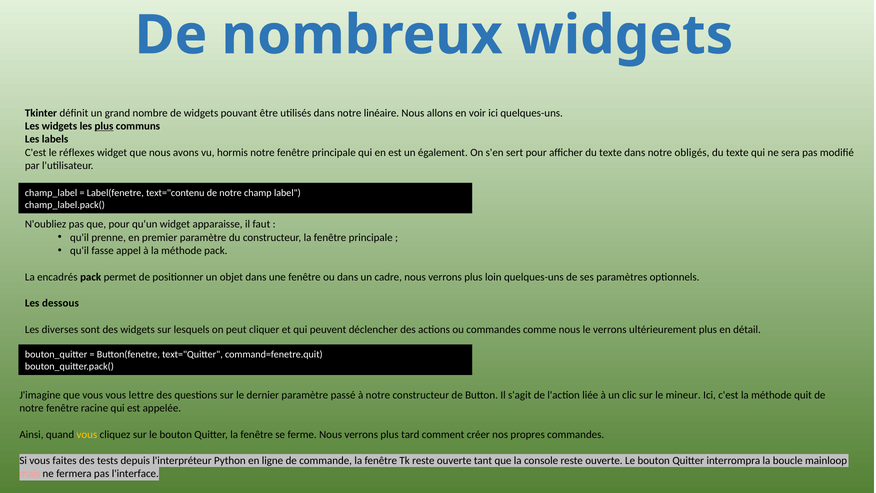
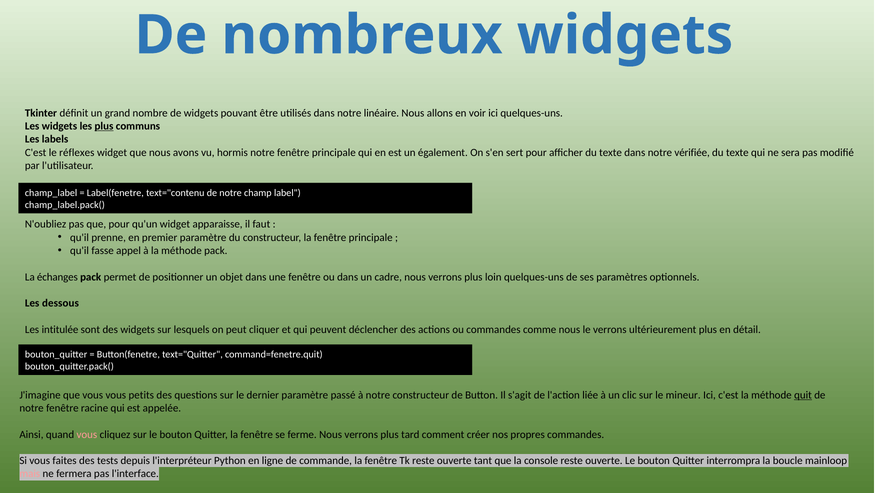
obligés: obligés -> vérifiée
encadrés: encadrés -> échanges
diverses: diverses -> intitulée
lettre: lettre -> petits
quit underline: none -> present
vous at (87, 434) colour: yellow -> pink
